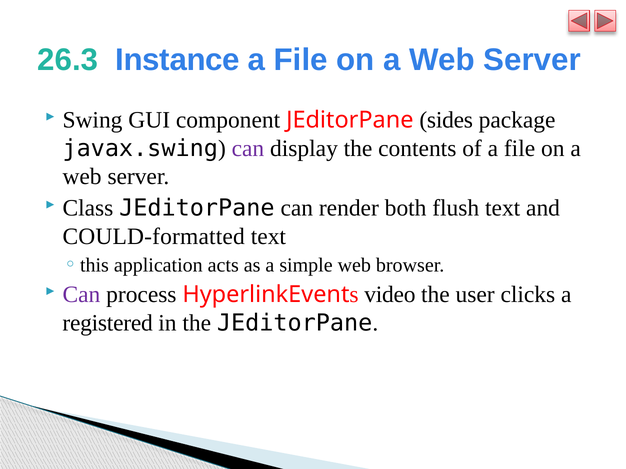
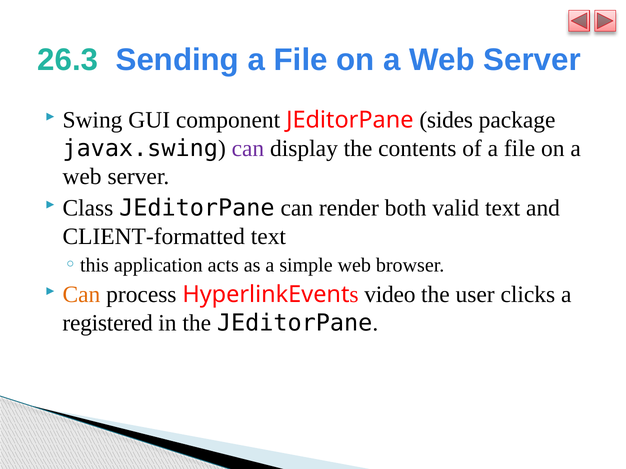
Instance: Instance -> Sending
flush: flush -> valid
COULD-formatted: COULD-formatted -> CLIENT-formatted
Can at (81, 295) colour: purple -> orange
